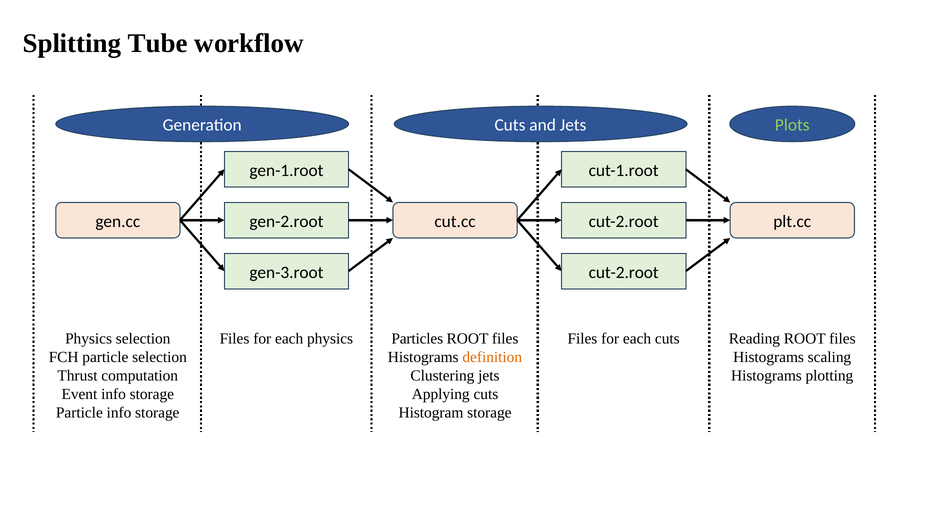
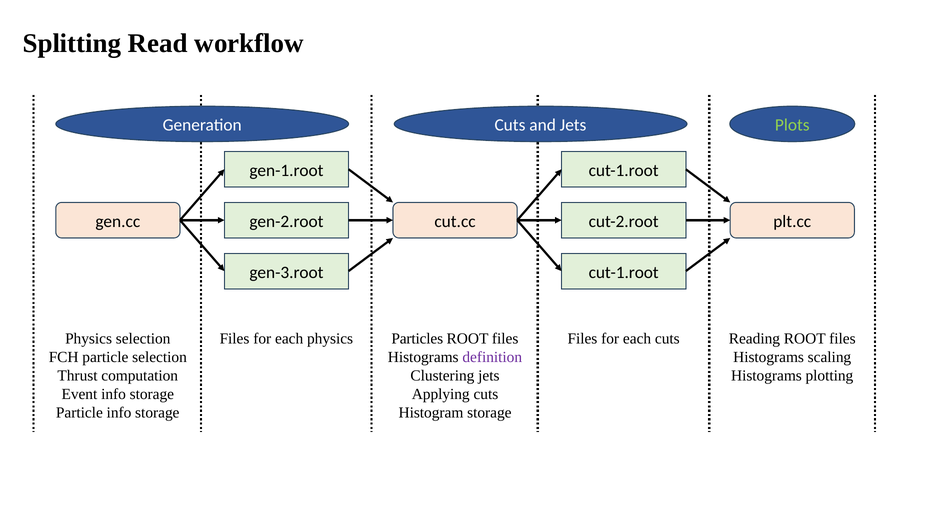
Tube: Tube -> Read
cut-2.root at (624, 272): cut-2.root -> cut-1.root
definition colour: orange -> purple
